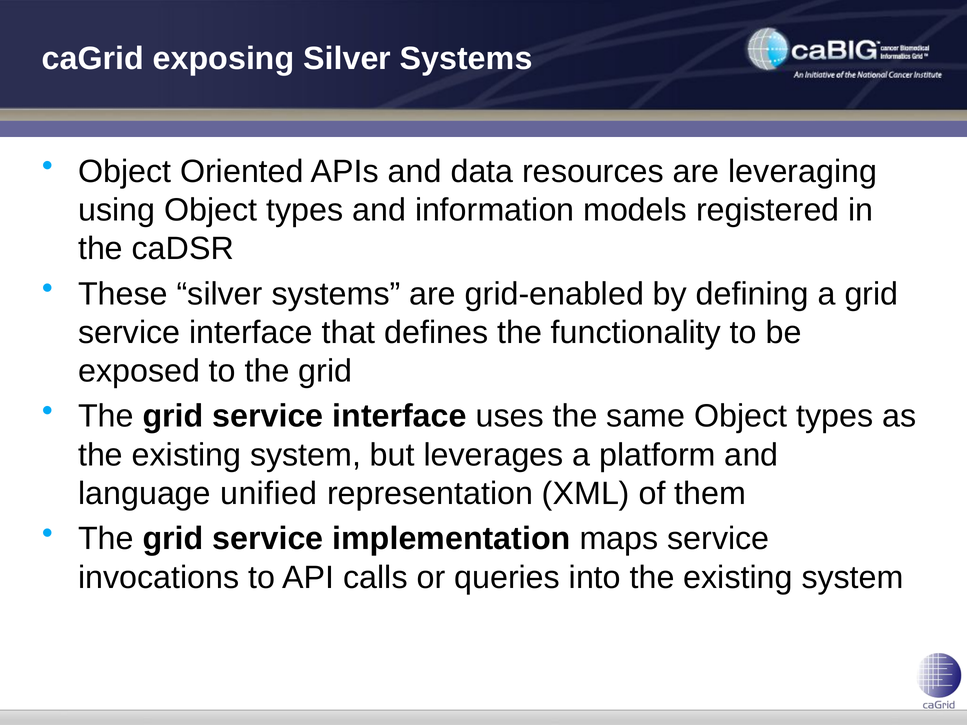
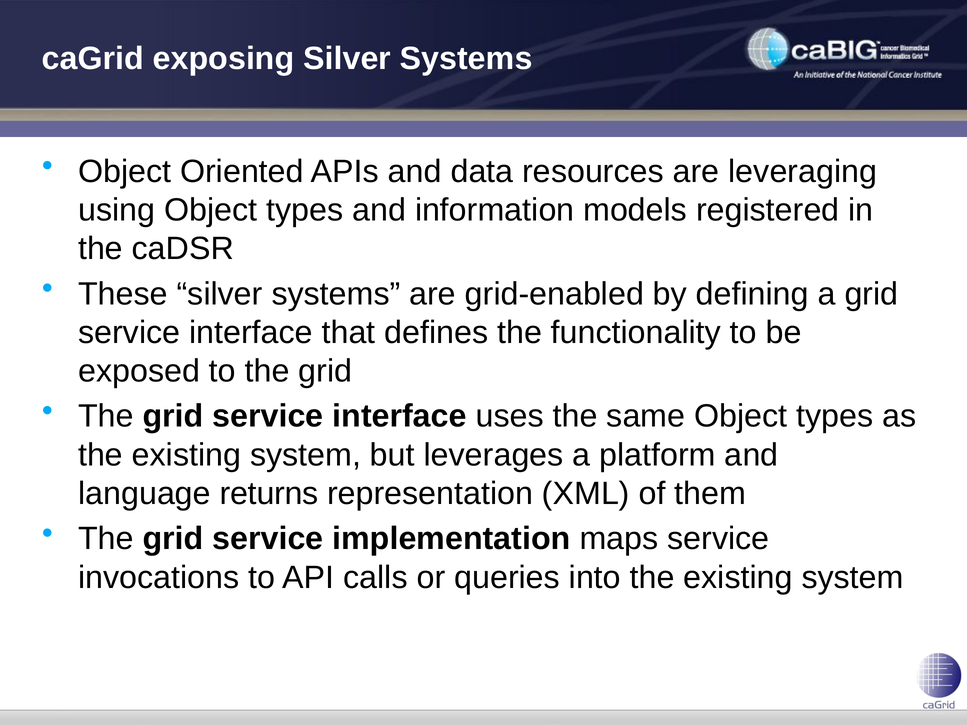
unified: unified -> returns
